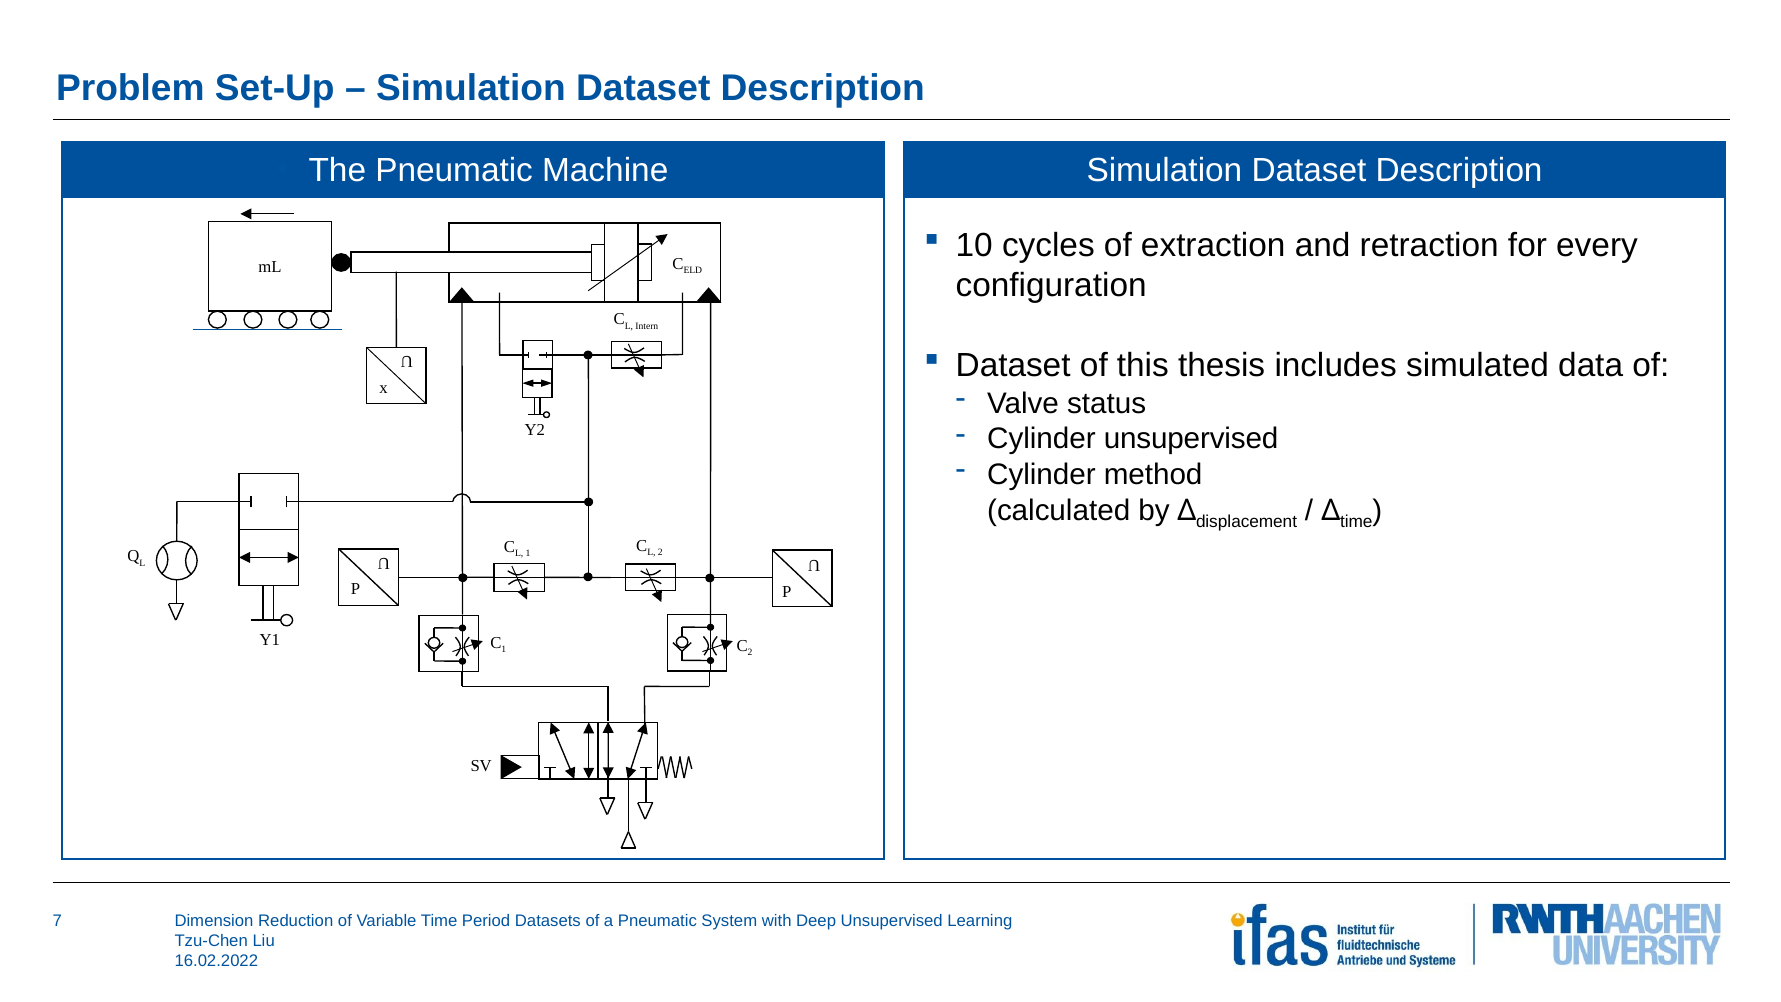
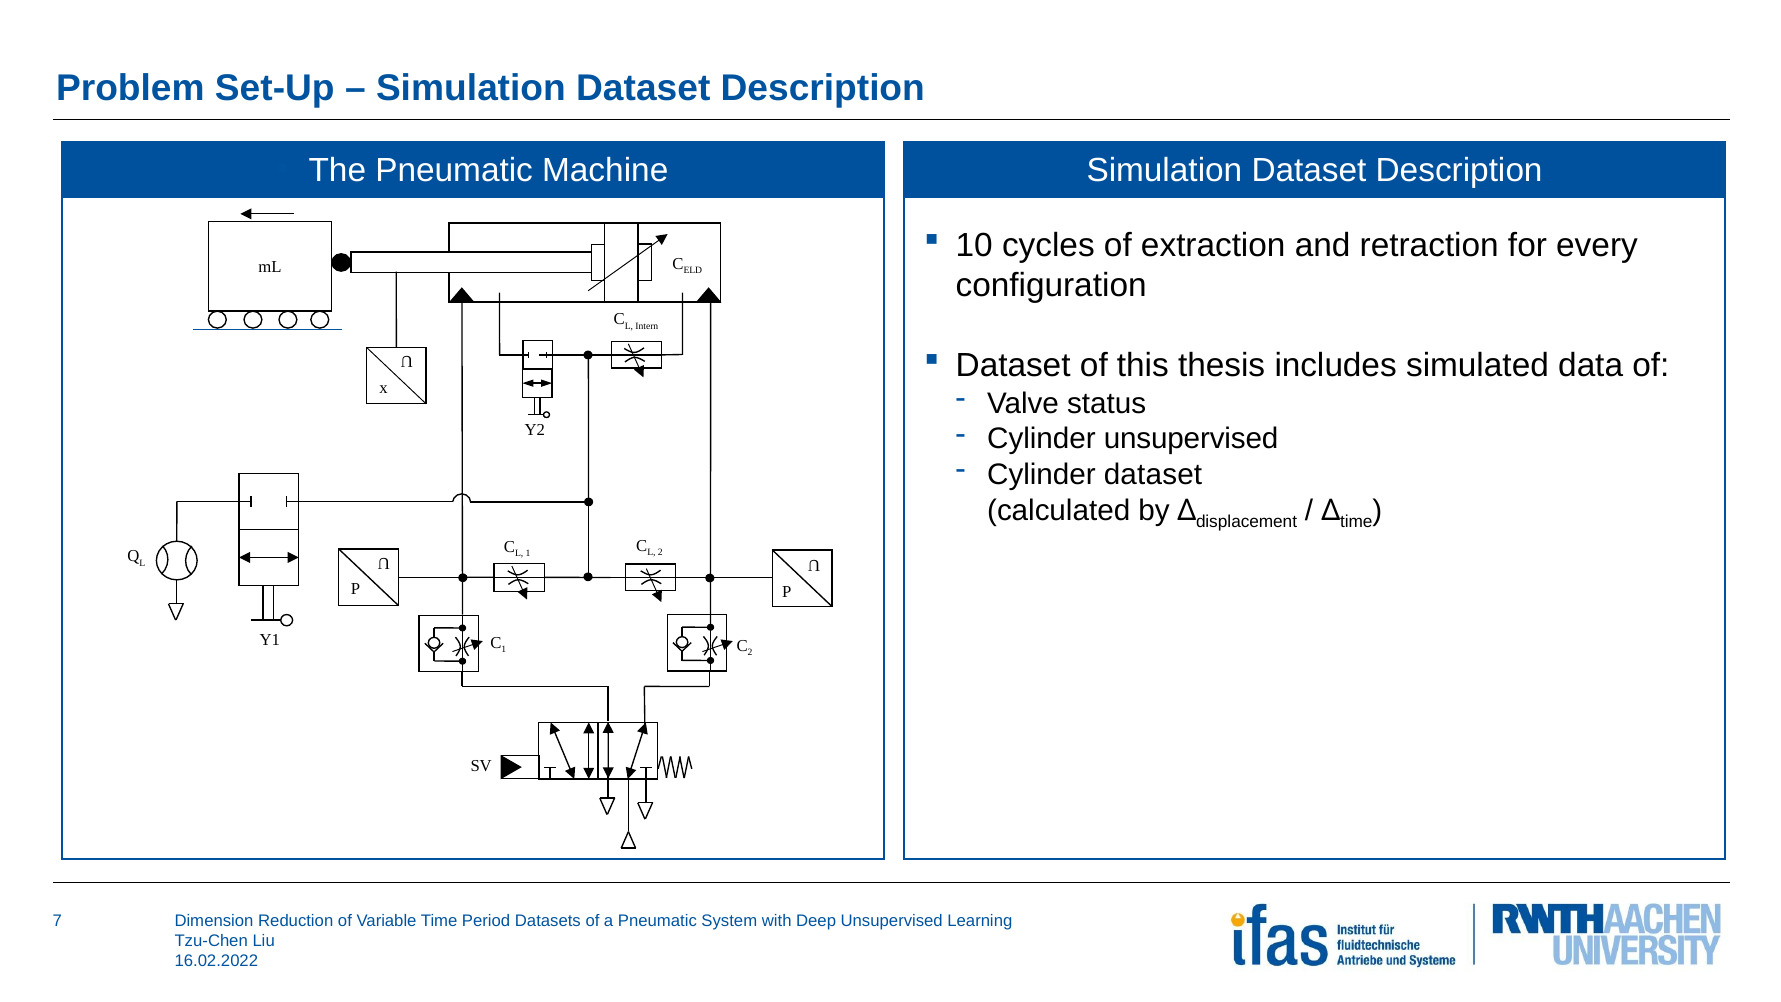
Cylinder method: method -> dataset
